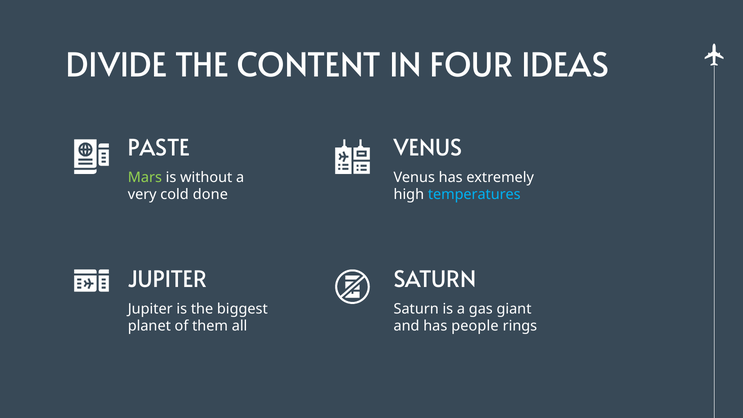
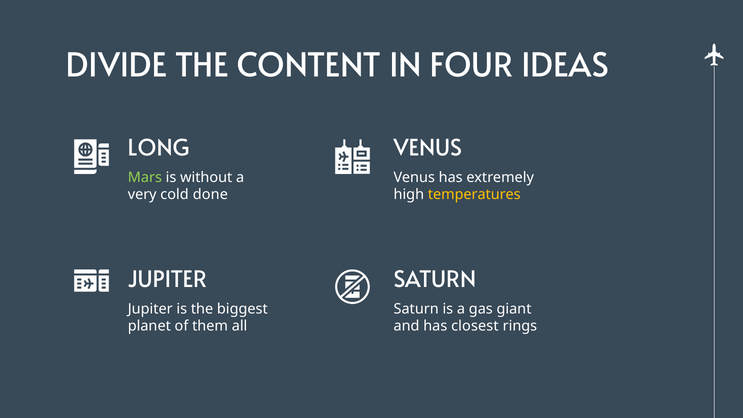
PASTE: PASTE -> LONG
temperatures colour: light blue -> yellow
people: people -> closest
